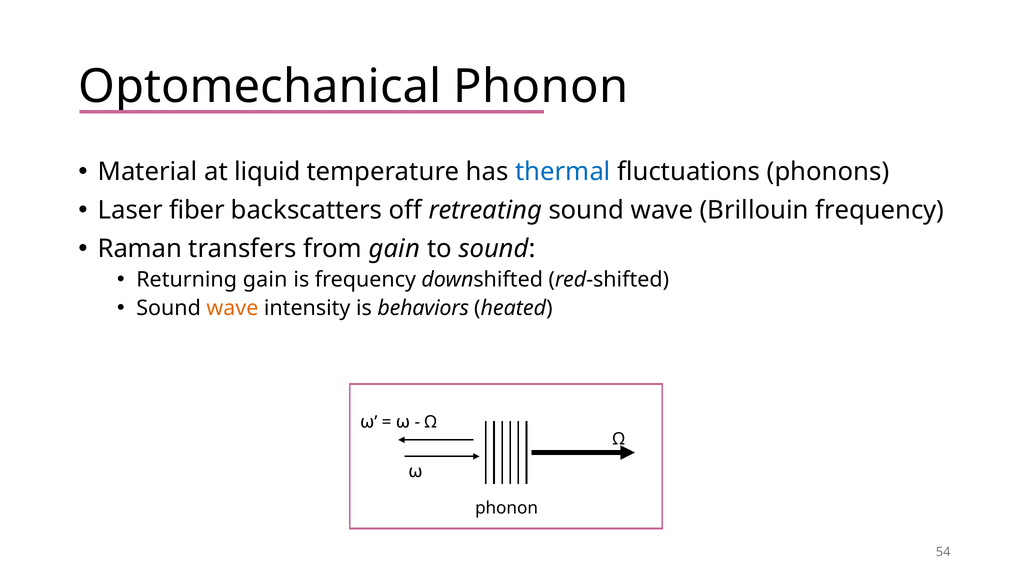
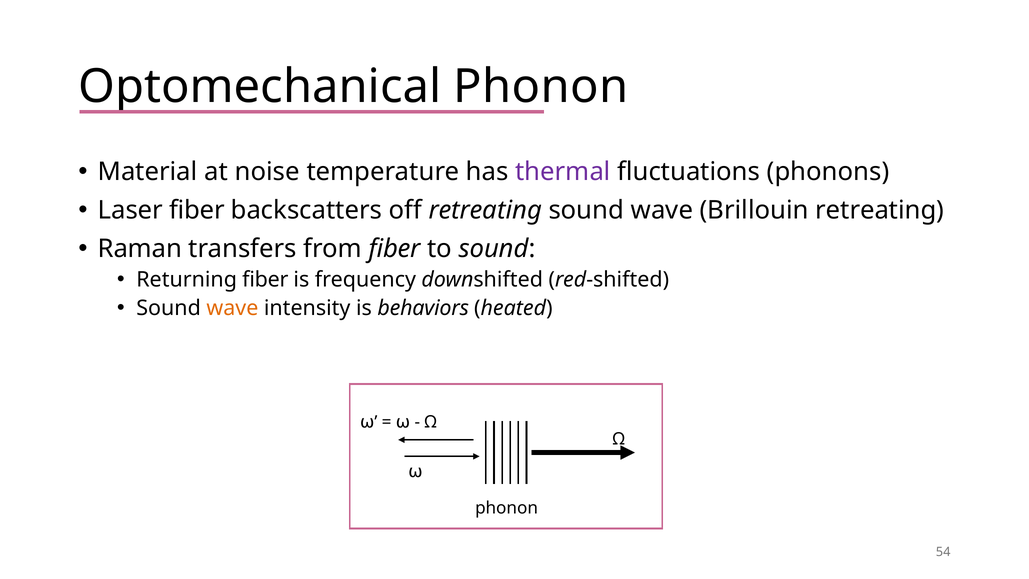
liquid: liquid -> noise
thermal colour: blue -> purple
Brillouin frequency: frequency -> retreating
from gain: gain -> fiber
Returning gain: gain -> fiber
